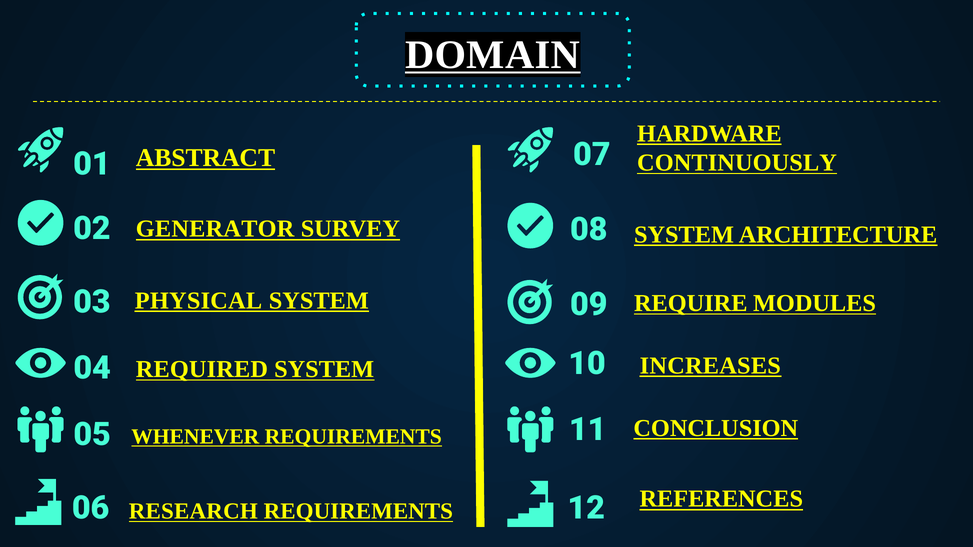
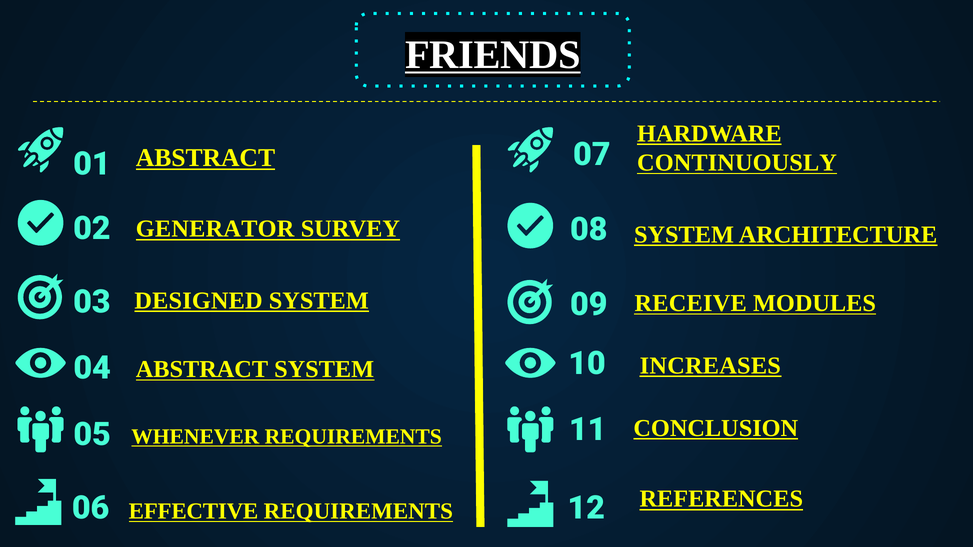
DOMAIN: DOMAIN -> FRIENDS
PHYSICAL: PHYSICAL -> DESIGNED
REQUIRE: REQUIRE -> RECEIVE
REQUIRED at (202, 370): REQUIRED -> ABSTRACT
RESEARCH: RESEARCH -> EFFECTIVE
